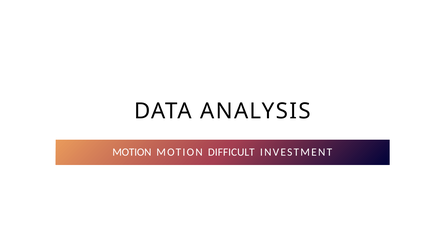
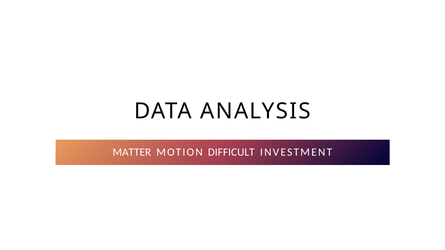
MOTION at (132, 152): MOTION -> MATTER
